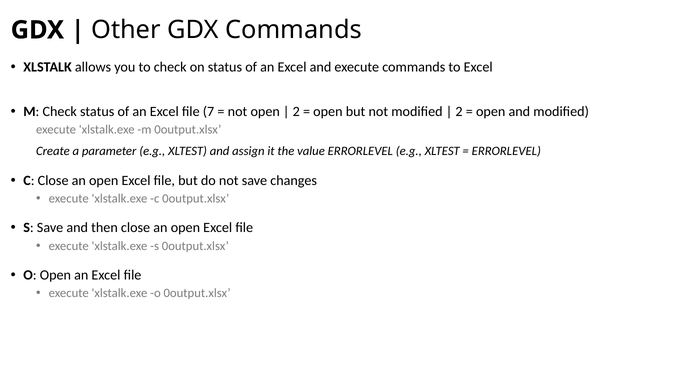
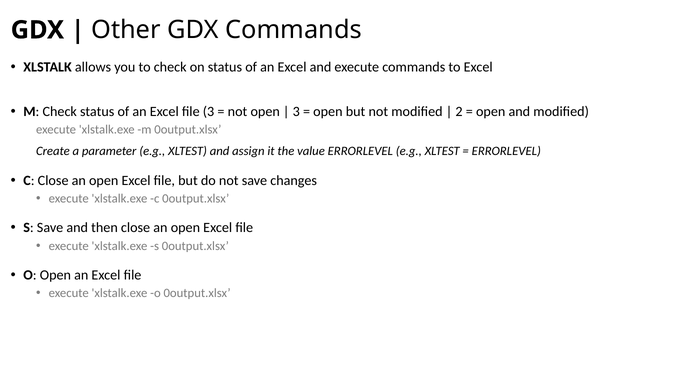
file 7: 7 -> 3
2 at (296, 112): 2 -> 3
